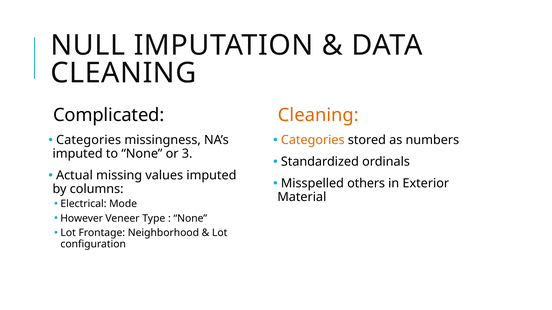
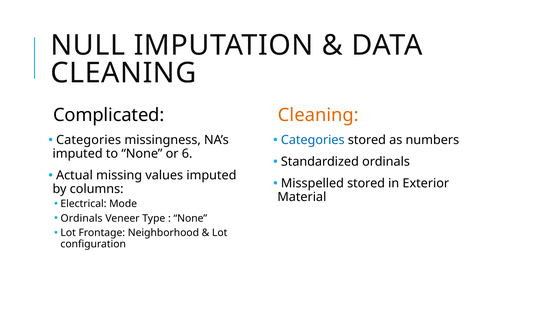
Categories at (313, 140) colour: orange -> blue
3: 3 -> 6
Misspelled others: others -> stored
However at (82, 219): However -> Ordinals
